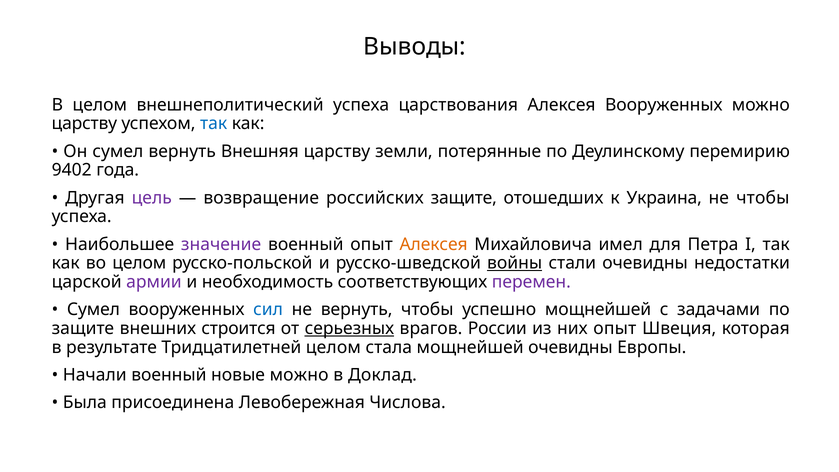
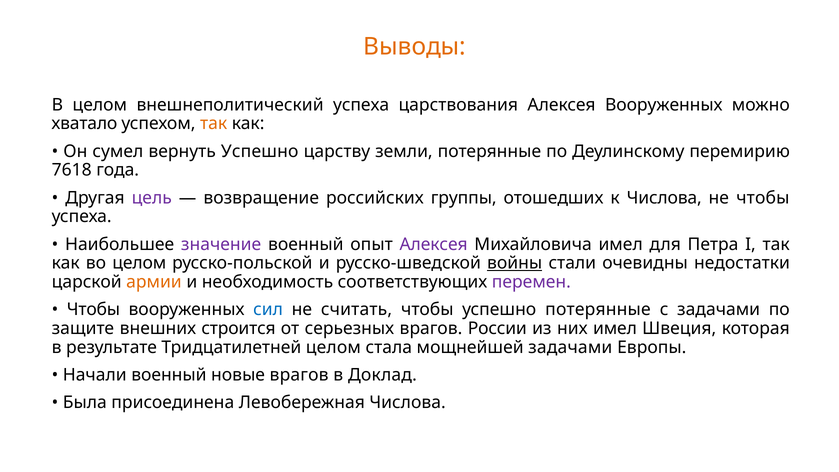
Выводы colour: black -> orange
царству at (84, 124): царству -> хватало
так at (214, 124) colour: blue -> orange
вернуть Внешняя: Внешняя -> Успешно
9402: 9402 -> 7618
российских защите: защите -> группы
к Украина: Украина -> Числова
Алексея at (434, 244) colour: orange -> purple
армии colour: purple -> orange
Сумел at (93, 310): Сумел -> Чтобы
не вернуть: вернуть -> считать
успешно мощнейшей: мощнейшей -> потерянные
серьезных underline: present -> none
них опыт: опыт -> имел
мощнейшей очевидны: очевидны -> задачами
новые можно: можно -> врагов
